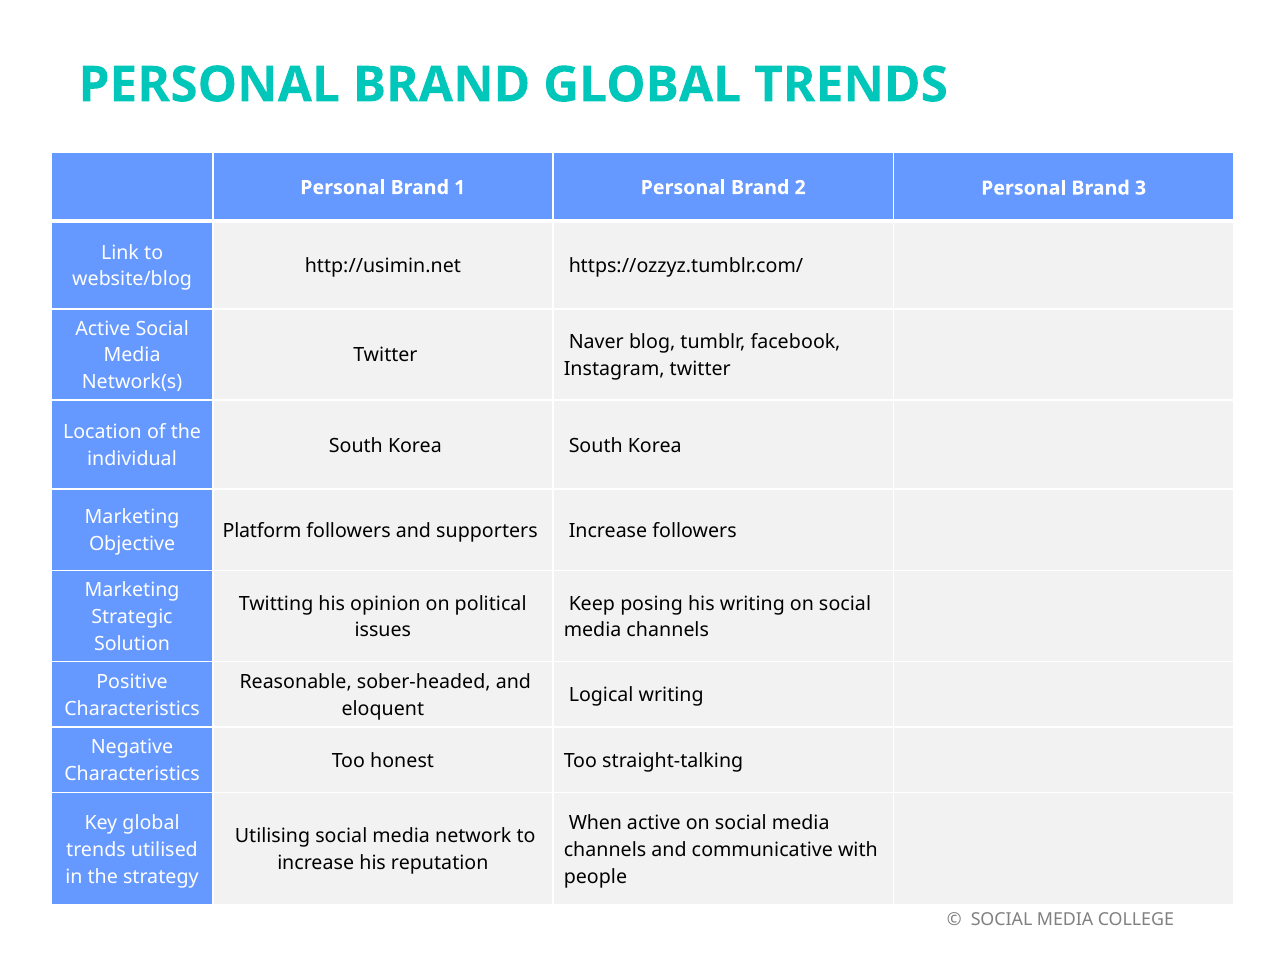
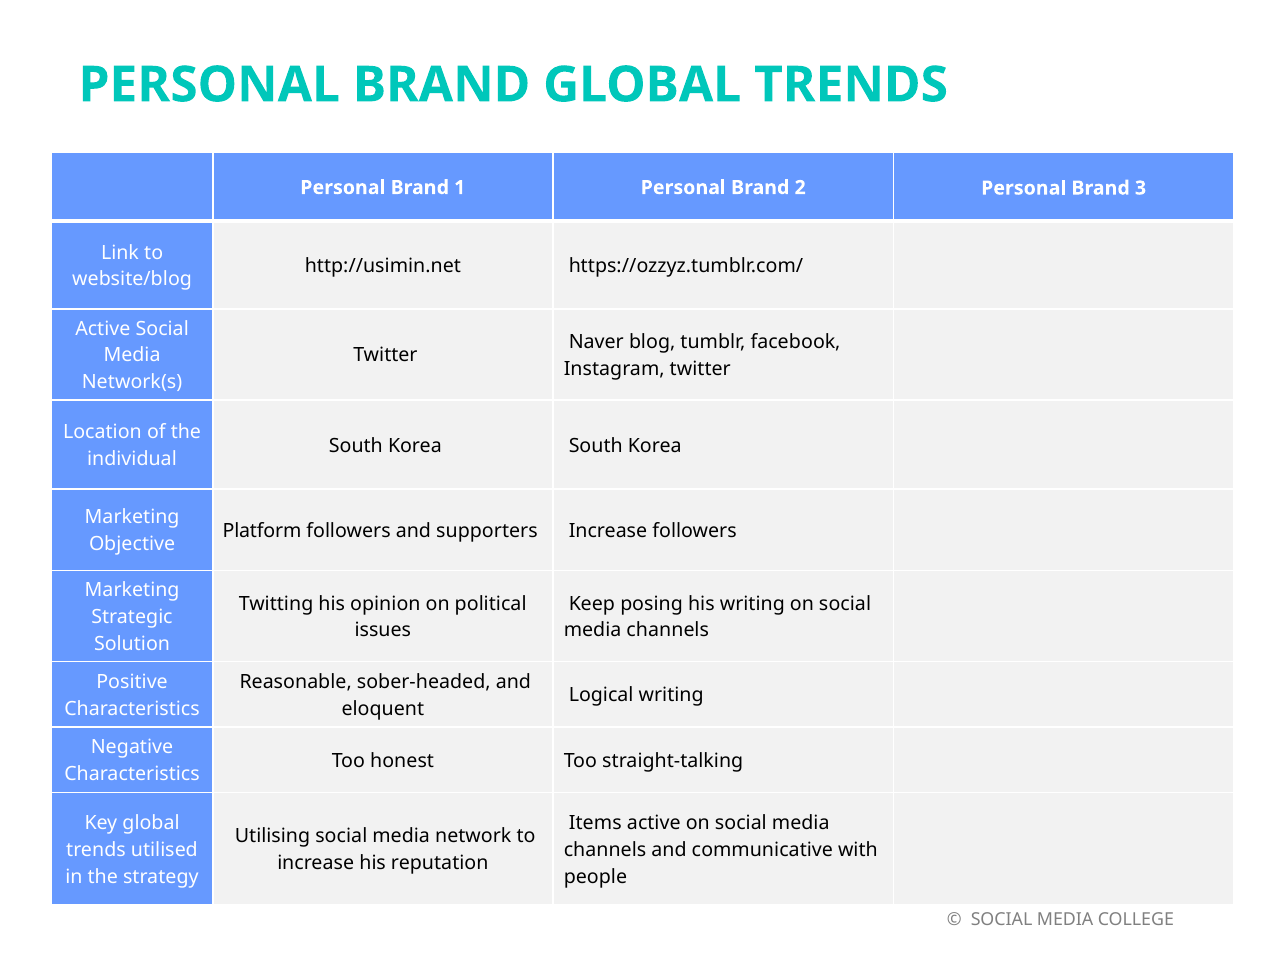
When: When -> Items
